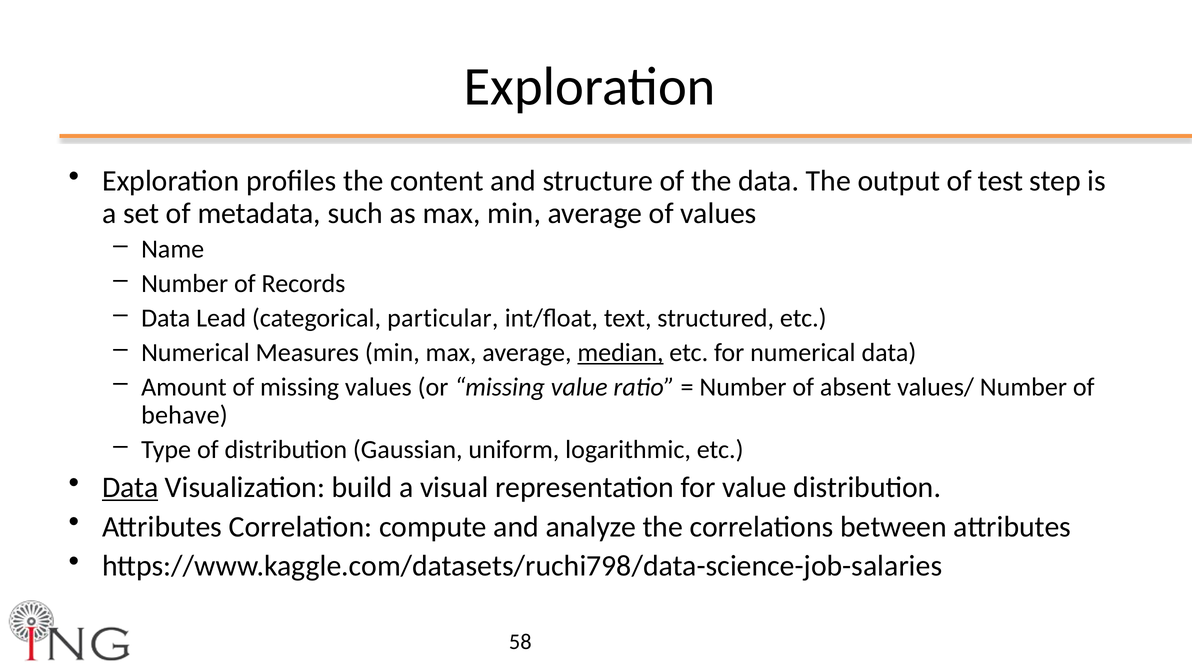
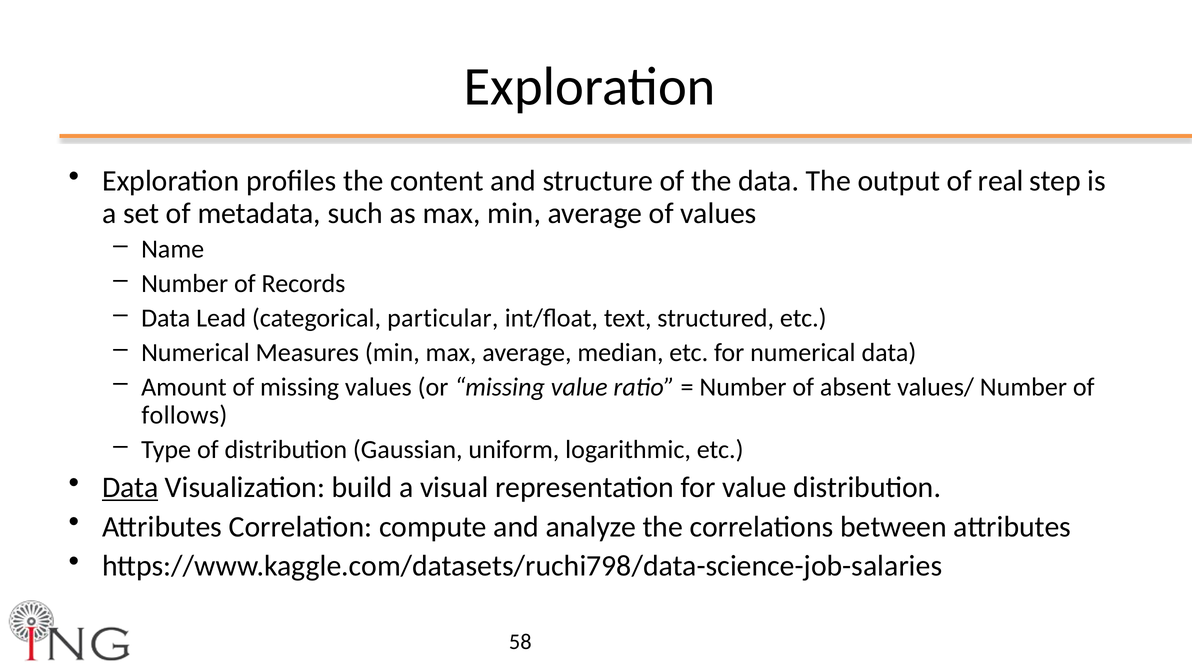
test: test -> real
median underline: present -> none
behave: behave -> follows
